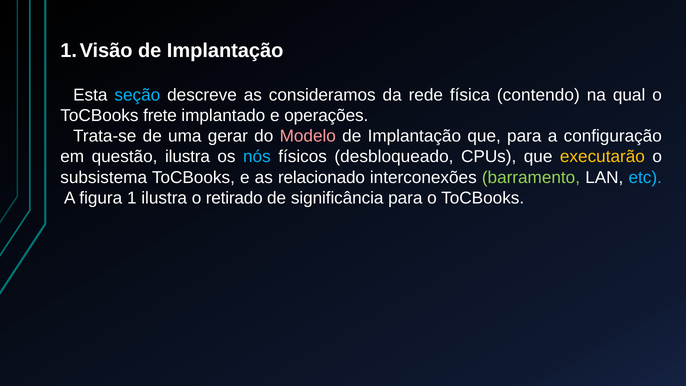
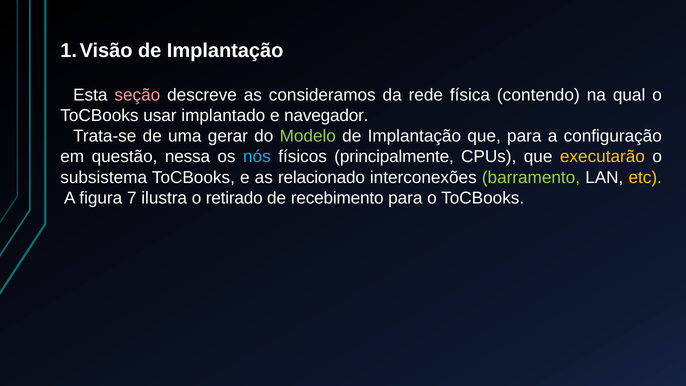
seção colour: light blue -> pink
frete: frete -> usar
operações: operações -> navegador
Modelo colour: pink -> light green
questão ilustra: ilustra -> nessa
desbloqueado: desbloqueado -> principalmente
etc colour: light blue -> yellow
1: 1 -> 7
significância: significância -> recebimento
